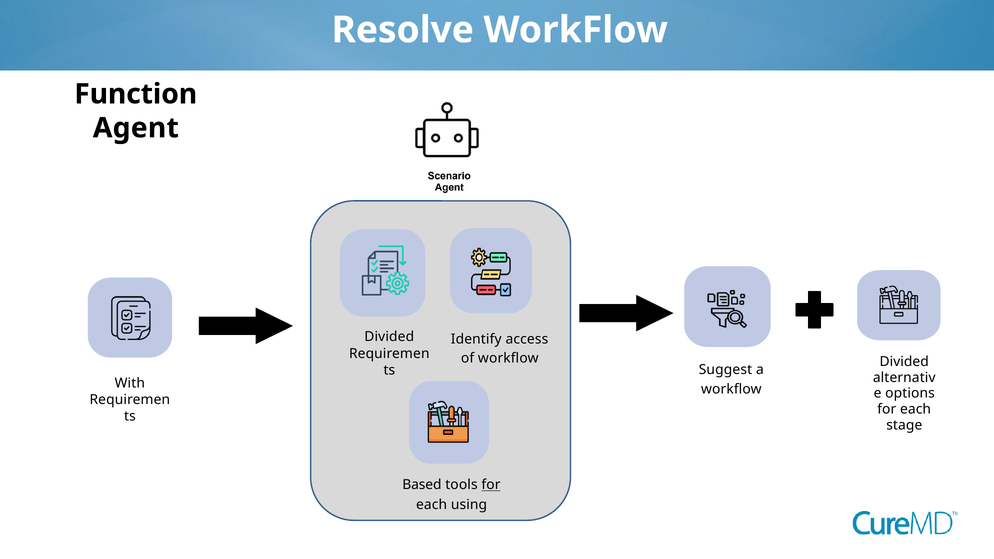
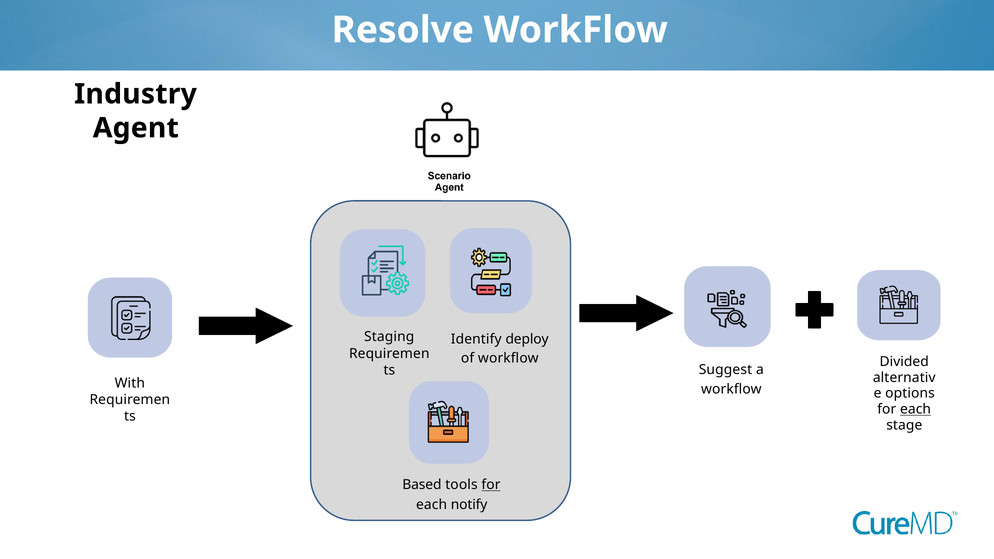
Function: Function -> Industry
Divided at (389, 337): Divided -> Staging
access: access -> deploy
each at (916, 409) underline: none -> present
using: using -> notify
